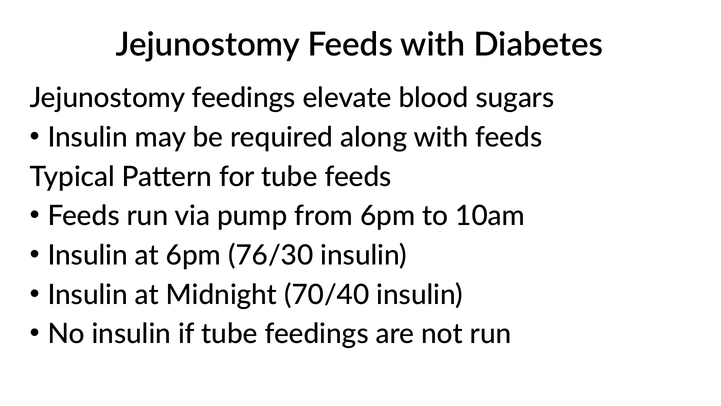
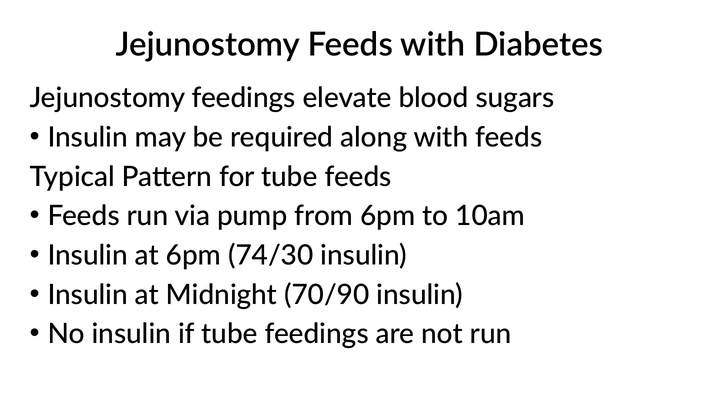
76/30: 76/30 -> 74/30
70/40: 70/40 -> 70/90
